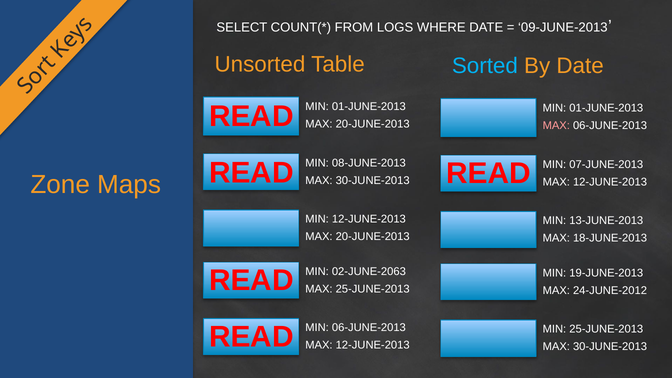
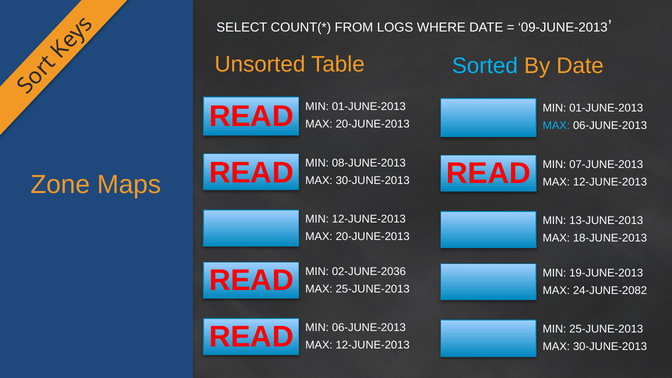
MAX at (556, 126) colour: pink -> light blue
02-JUNE-2063: 02-JUNE-2063 -> 02-JUNE-2036
24-JUNE-2012: 24-JUNE-2012 -> 24-JUNE-2082
